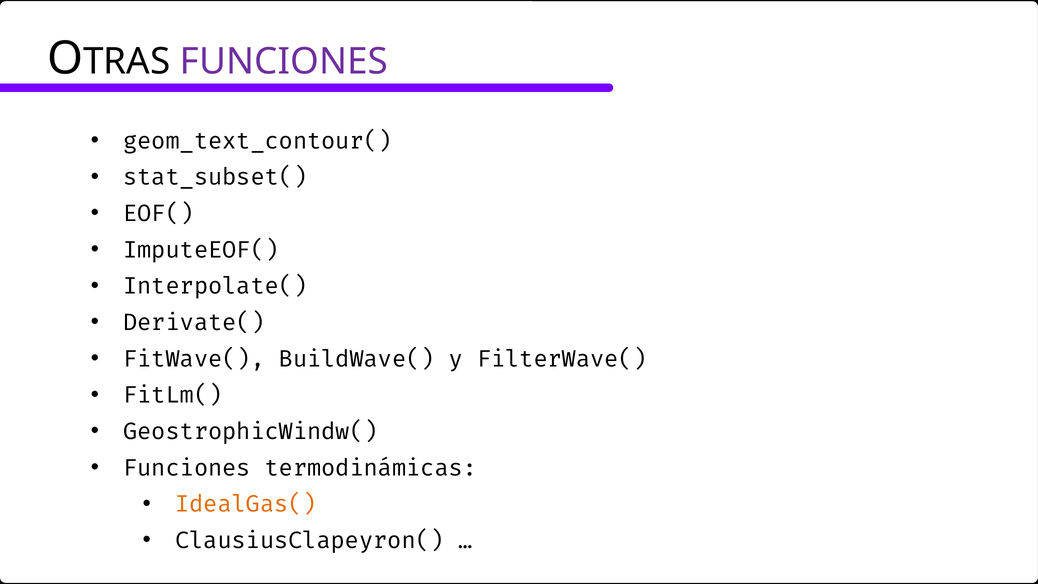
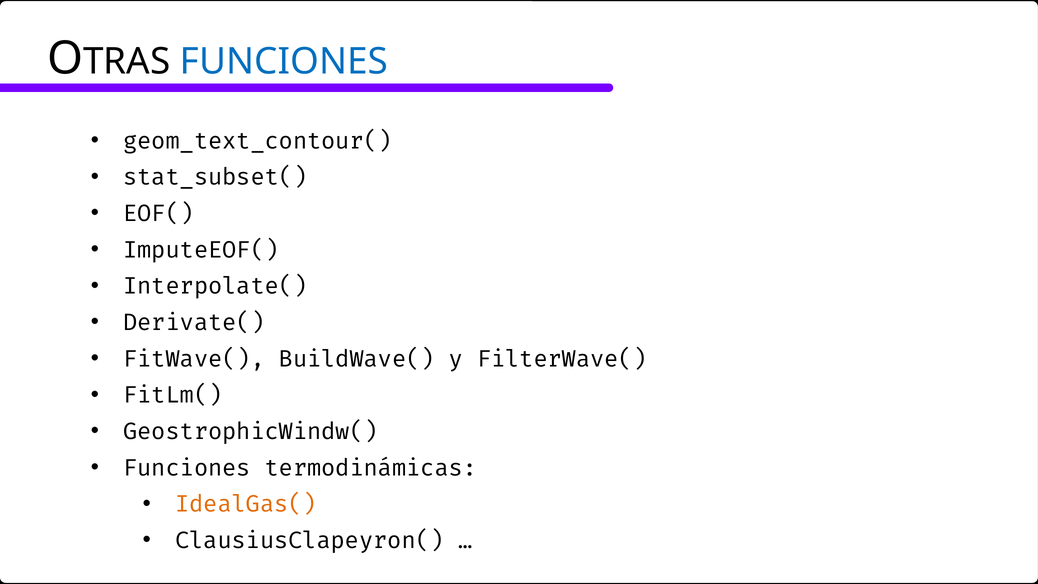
FUNCIONES at (284, 61) colour: purple -> blue
